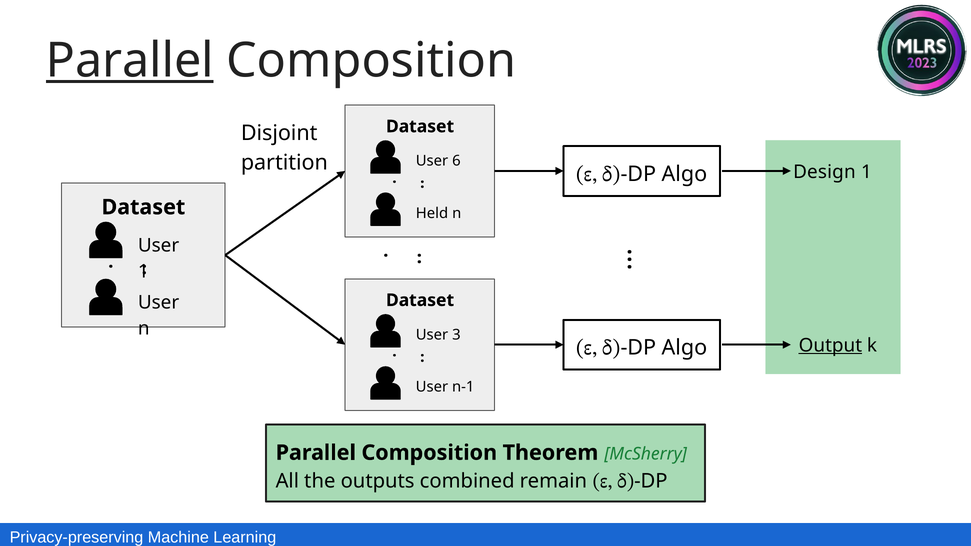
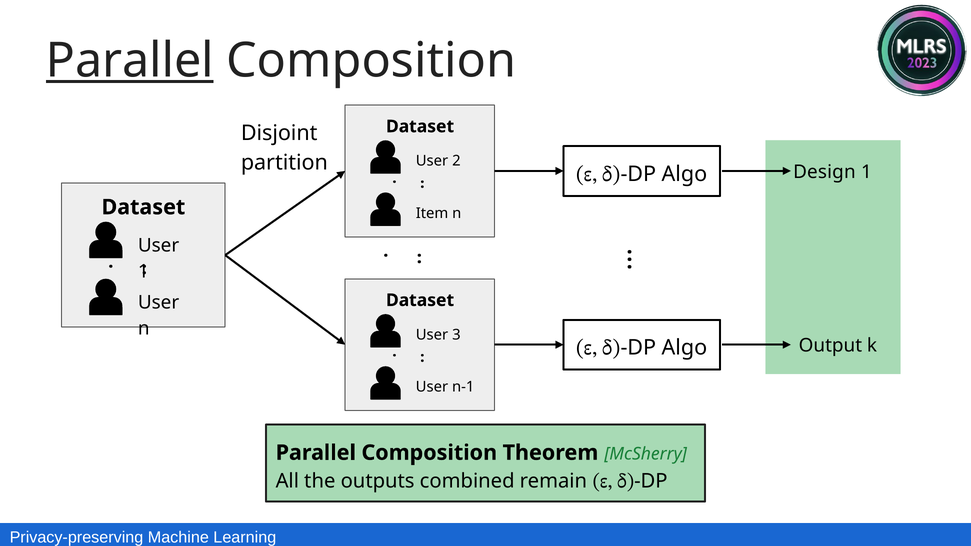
6: 6 -> 2
Held: Held -> Item
Output underline: present -> none
